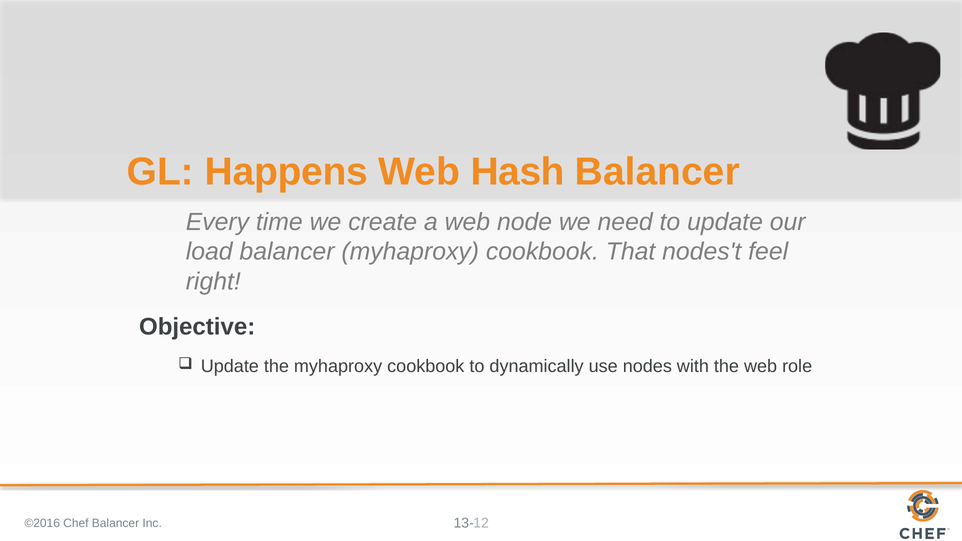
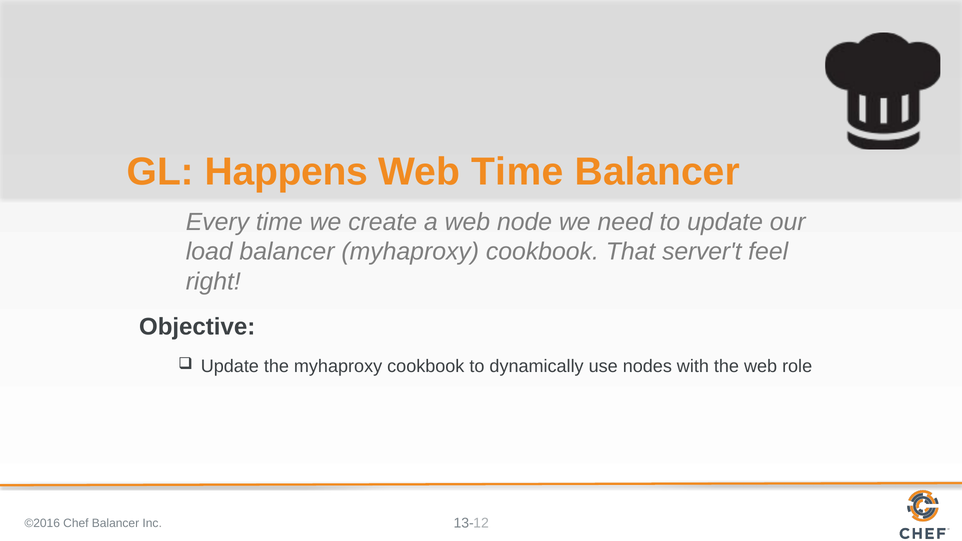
Web Hash: Hash -> Time
nodes't: nodes't -> server't
